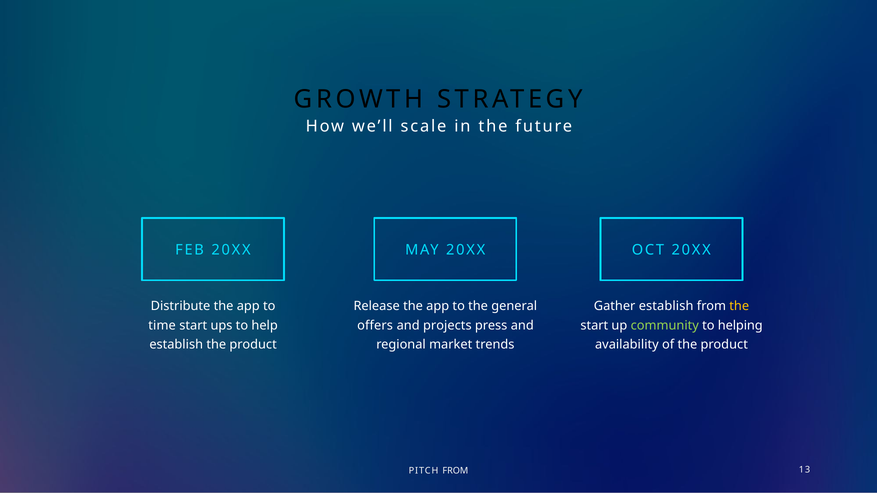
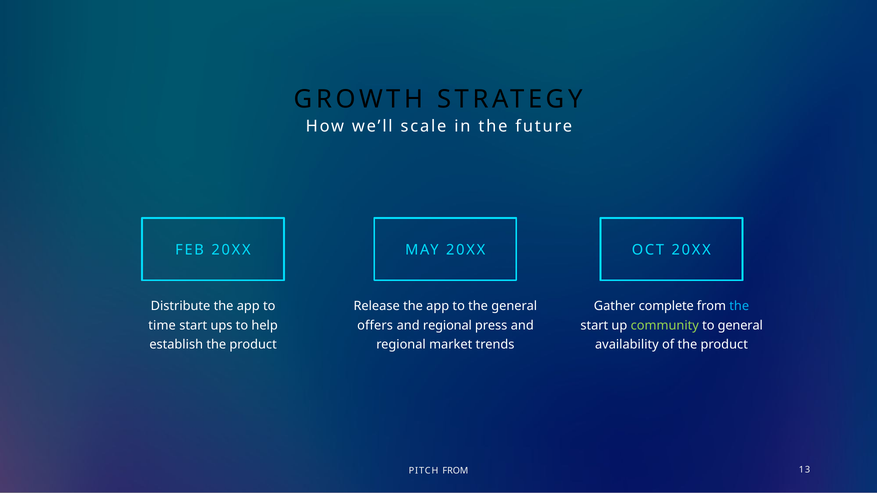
Gather establish: establish -> complete
the at (739, 306) colour: yellow -> light blue
projects at (447, 326): projects -> regional
to helping: helping -> general
